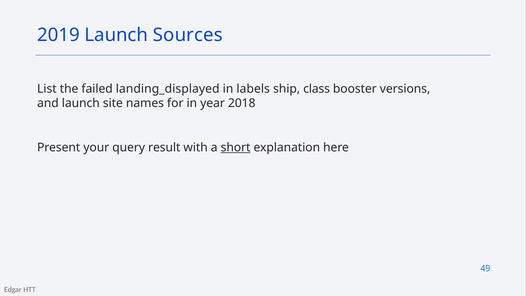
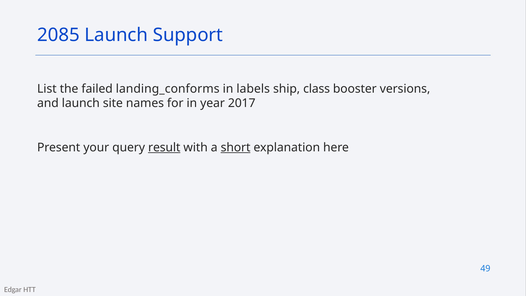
2019: 2019 -> 2085
Sources: Sources -> Support
landing_displayed: landing_displayed -> landing_conforms
2018: 2018 -> 2017
result underline: none -> present
